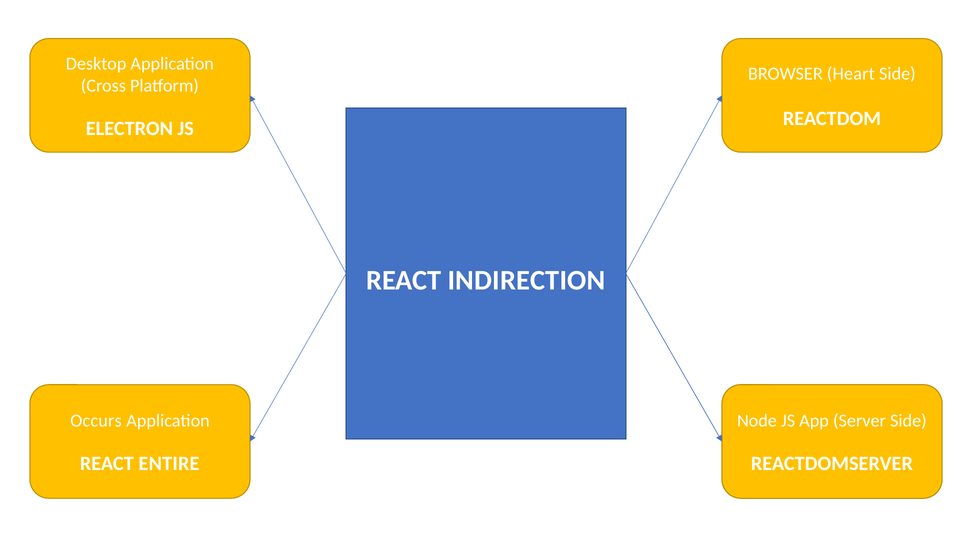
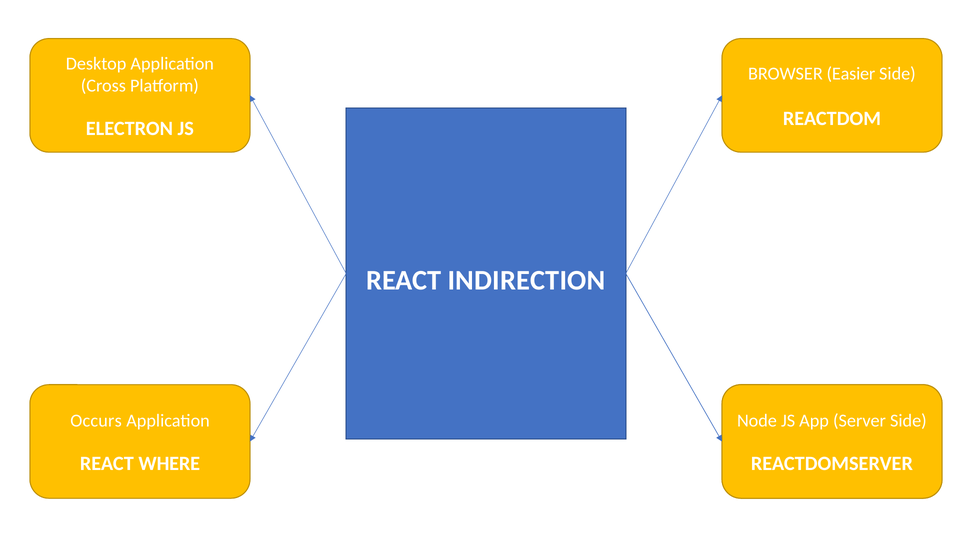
Heart: Heart -> Easier
ENTIRE: ENTIRE -> WHERE
